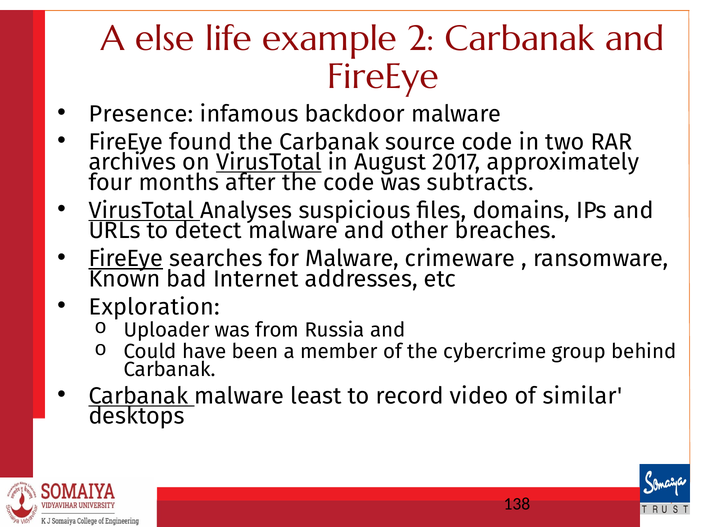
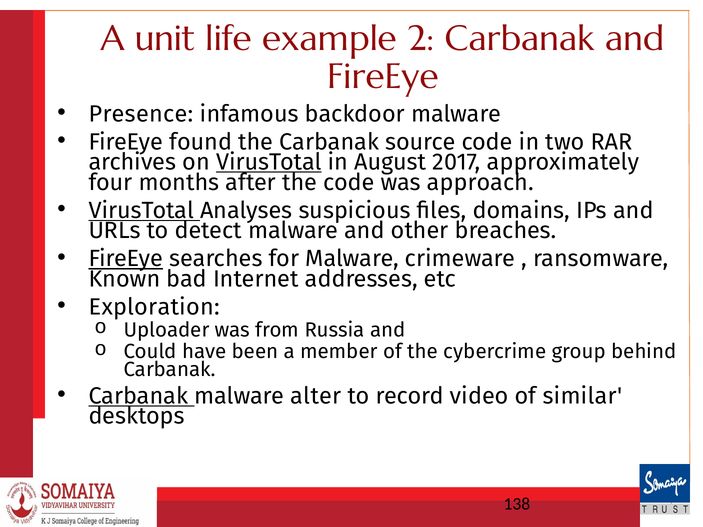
else: else -> unit
subtracts: subtracts -> approach
least: least -> alter
